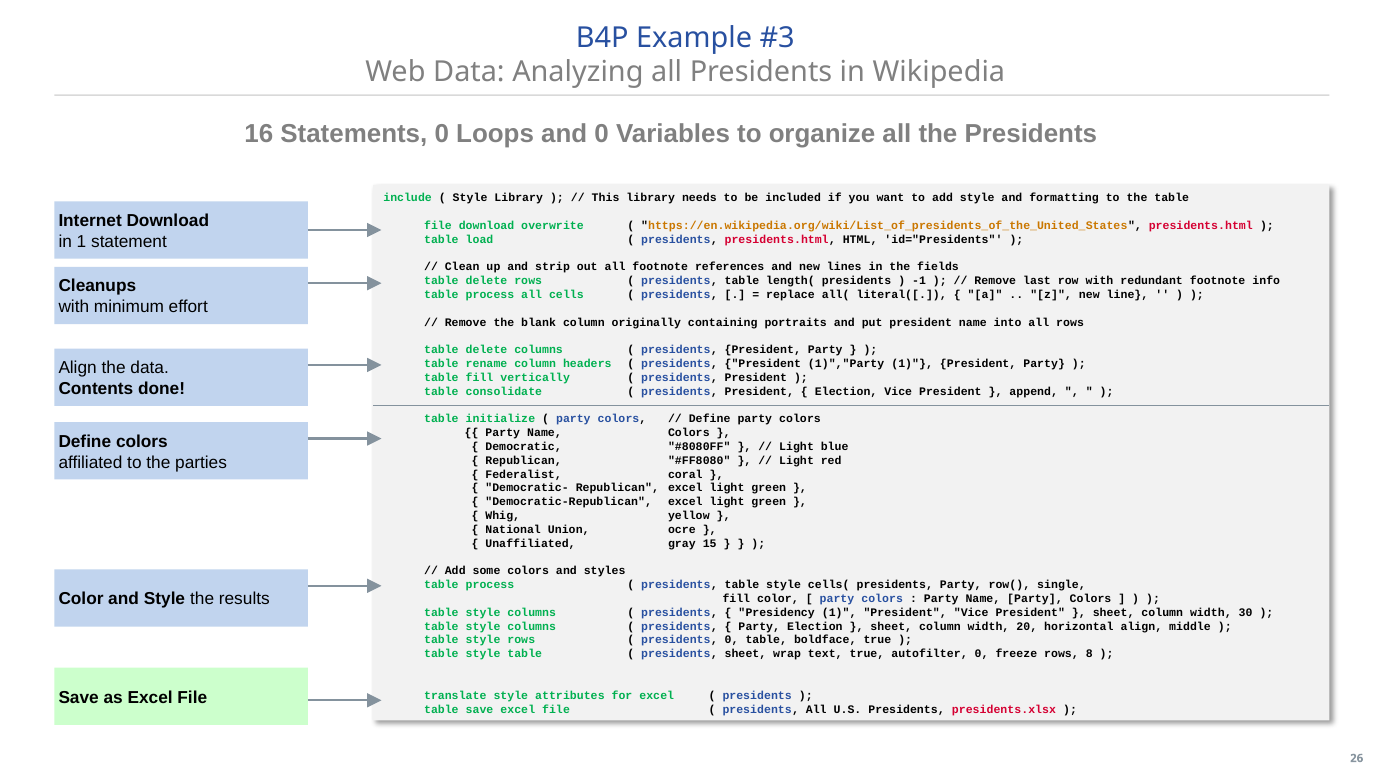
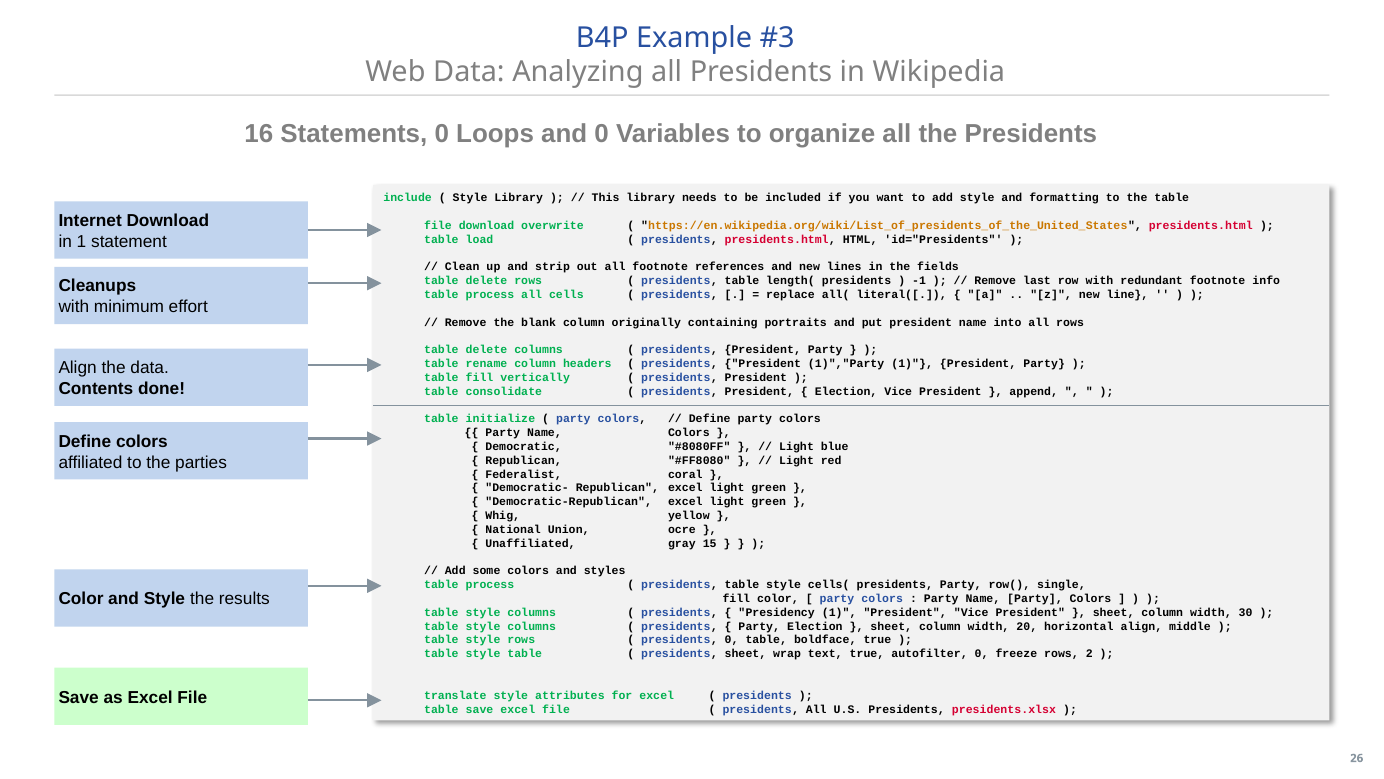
8: 8 -> 2
